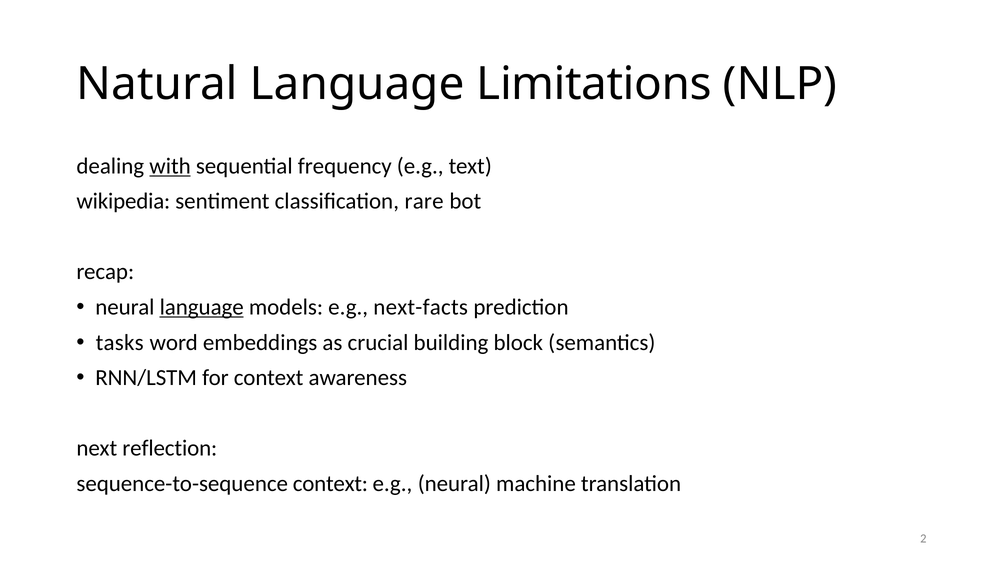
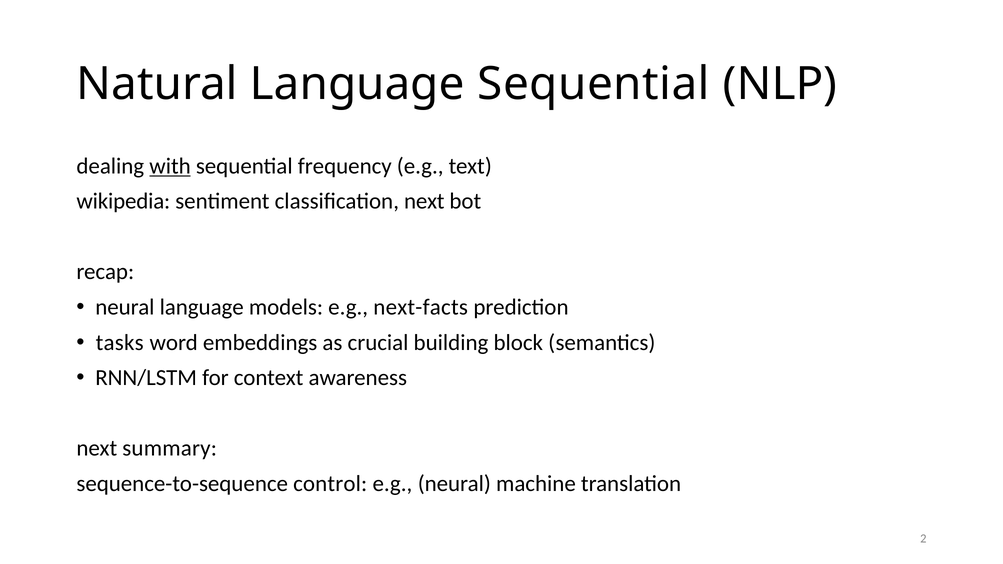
Language Limitations: Limitations -> Sequential
classification rare: rare -> next
language at (202, 307) underline: present -> none
reflection: reflection -> summary
sequence-to-sequence context: context -> control
